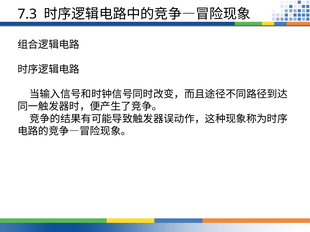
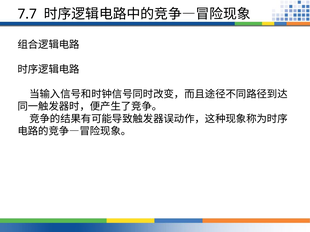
7.3: 7.3 -> 7.7
